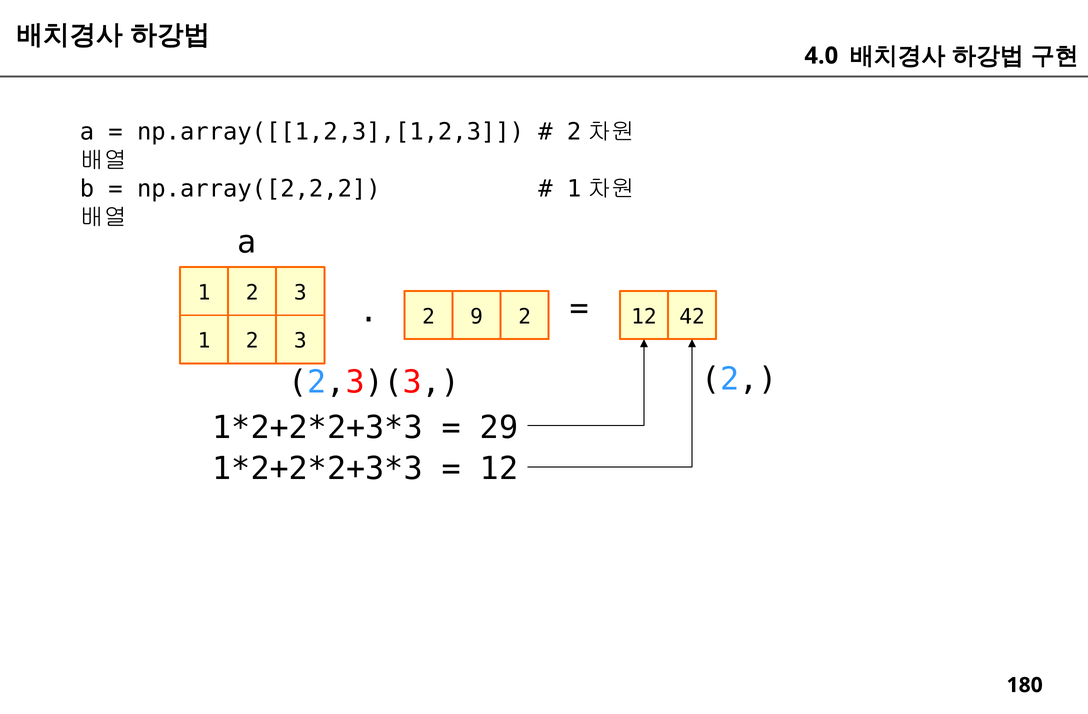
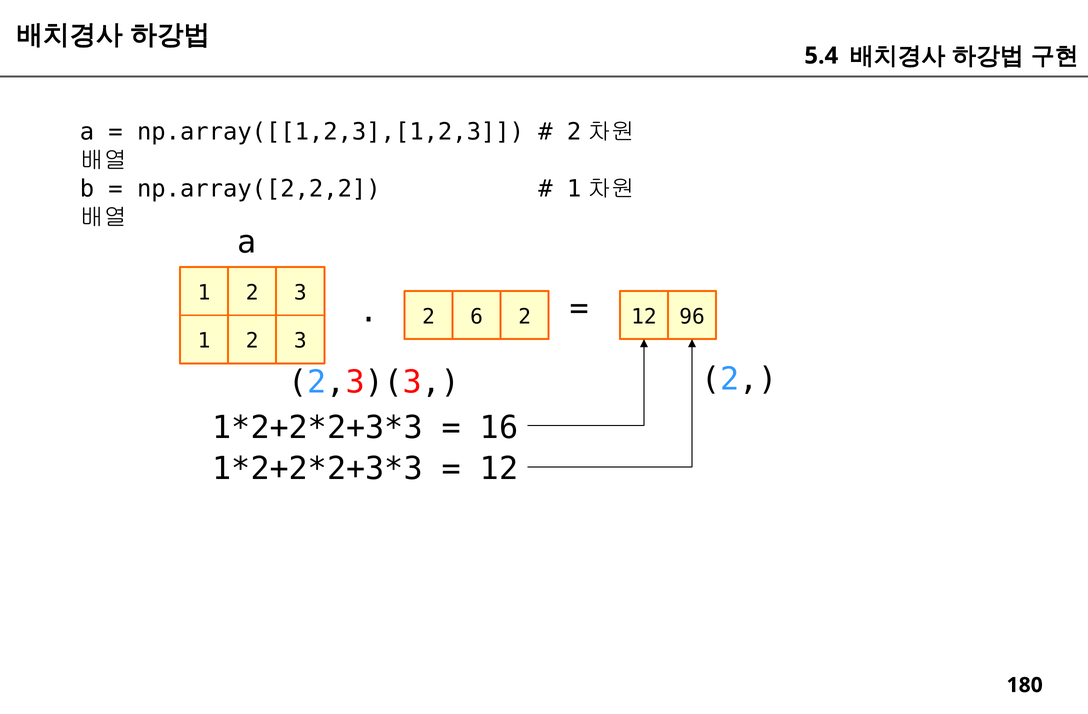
4.0: 4.0 -> 5.4
9: 9 -> 6
42: 42 -> 96
29: 29 -> 16
